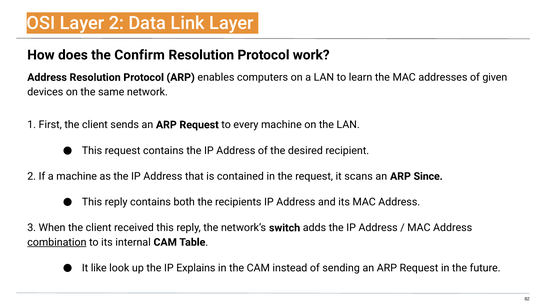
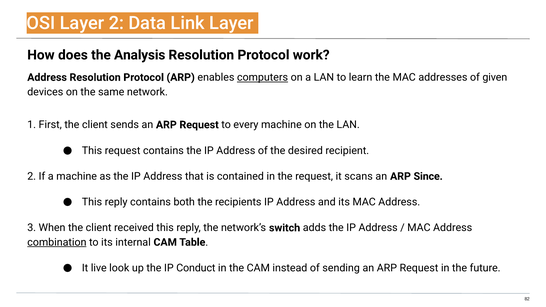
Confirm: Confirm -> Analysis
computers underline: none -> present
like: like -> live
Explains: Explains -> Conduct
